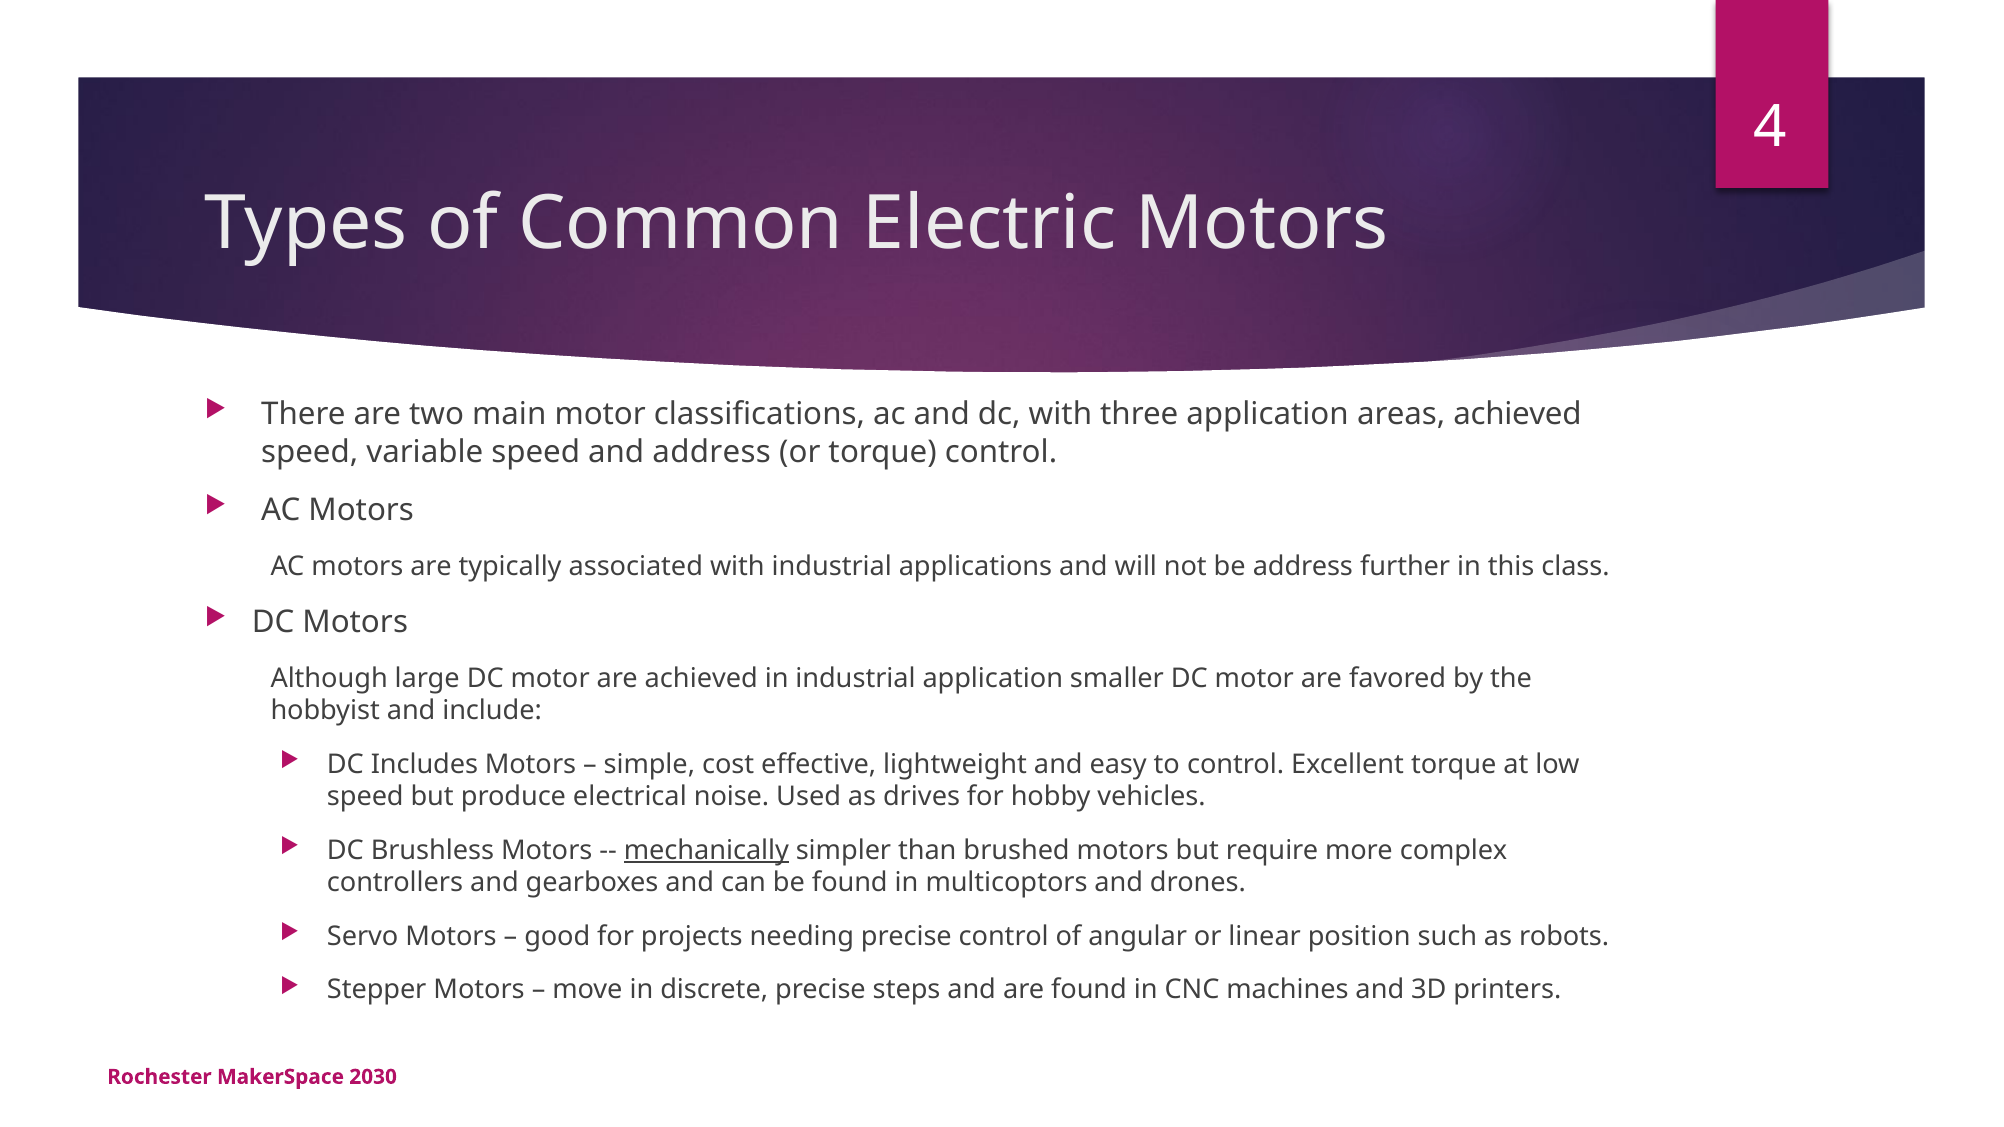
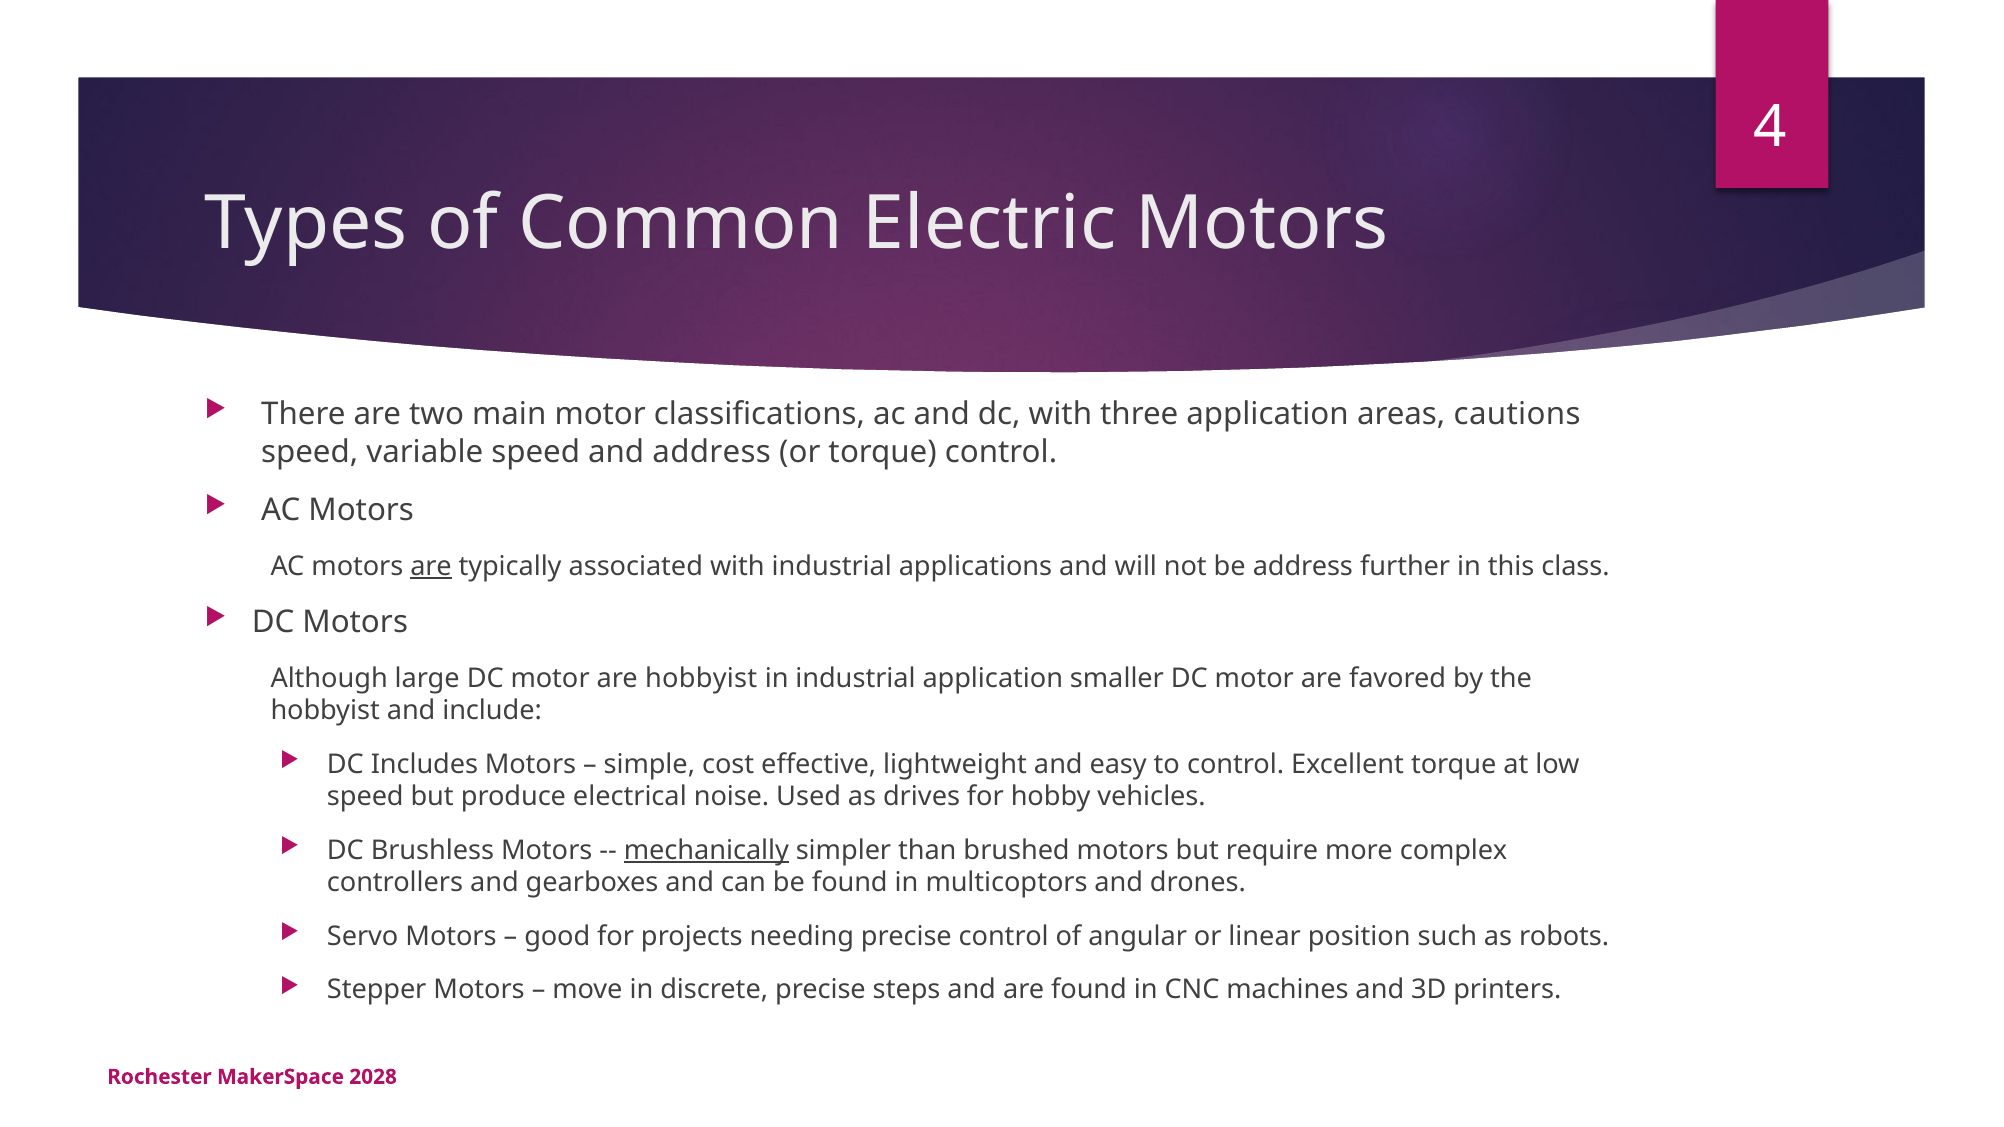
areas achieved: achieved -> cautions
are at (431, 566) underline: none -> present
are achieved: achieved -> hobbyist
2030: 2030 -> 2028
